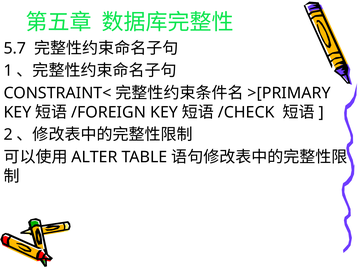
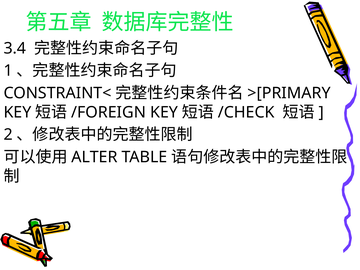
5.7: 5.7 -> 3.4
